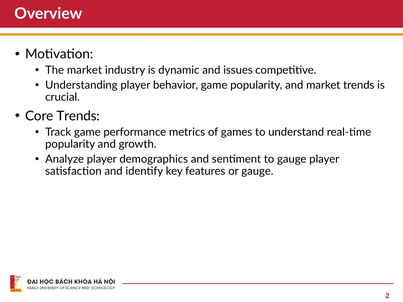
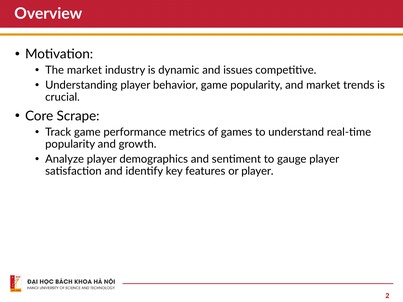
Core Trends: Trends -> Scrape
or gauge: gauge -> player
